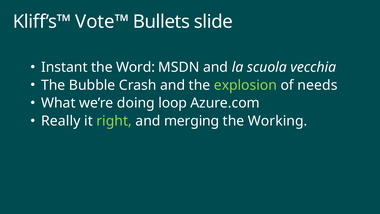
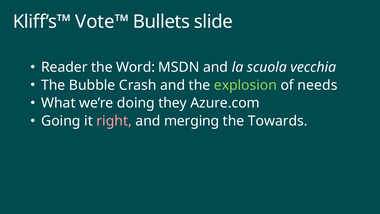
Instant: Instant -> Reader
loop: loop -> they
Really: Really -> Going
right colour: light green -> pink
Working: Working -> Towards
